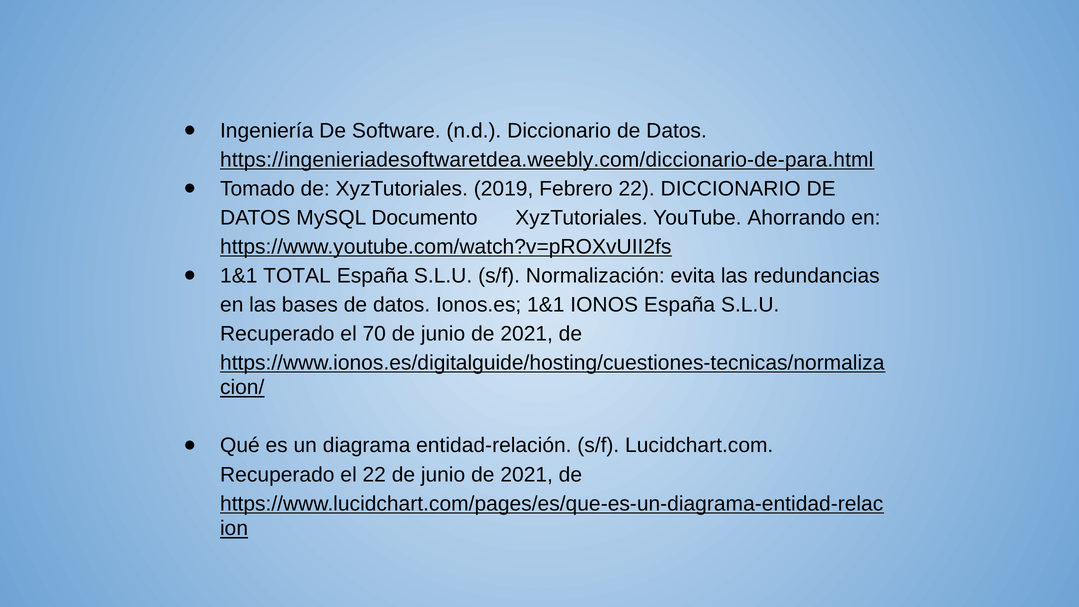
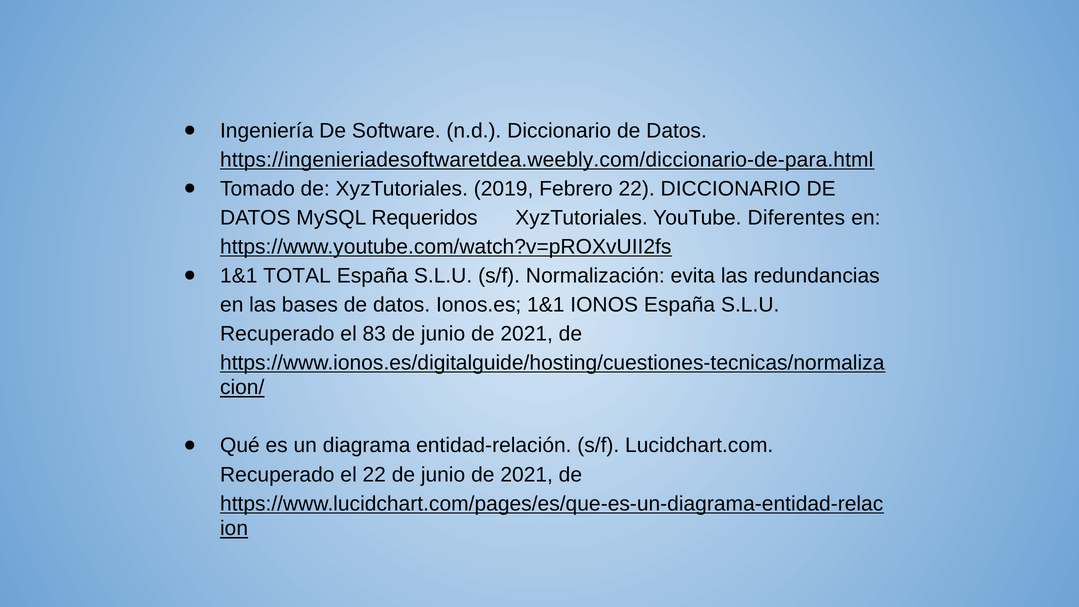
Documento: Documento -> Requeridos
Ahorrando: Ahorrando -> Diferentes
70: 70 -> 83
